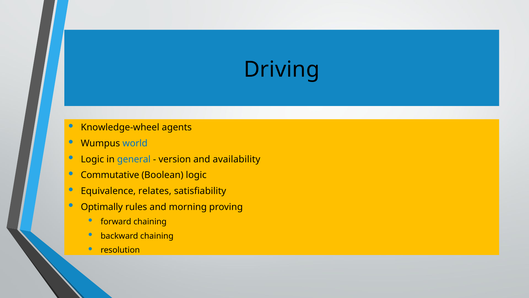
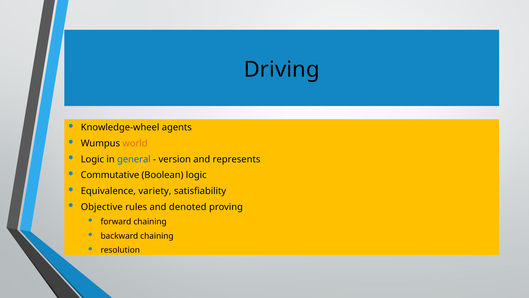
world colour: blue -> orange
availability: availability -> represents
relates: relates -> variety
Optimally: Optimally -> Objective
morning: morning -> denoted
